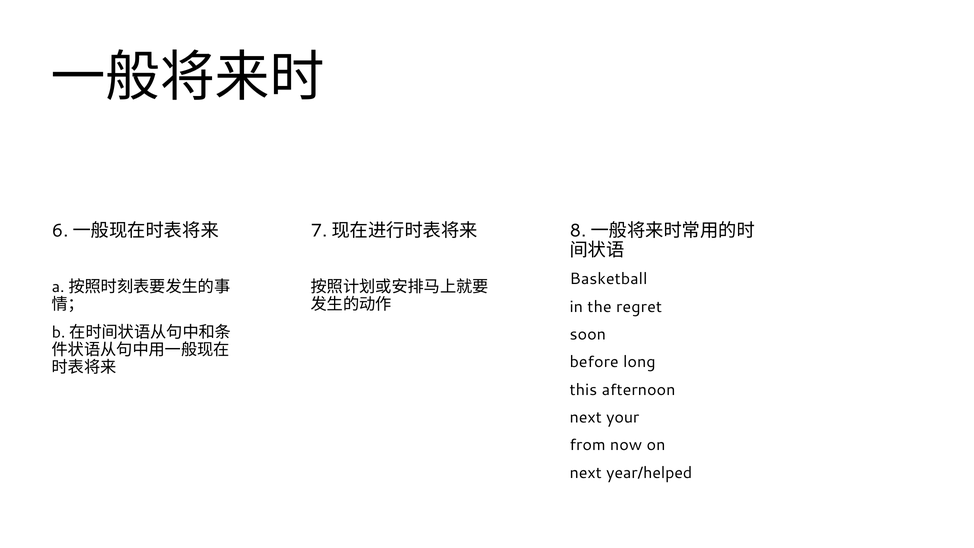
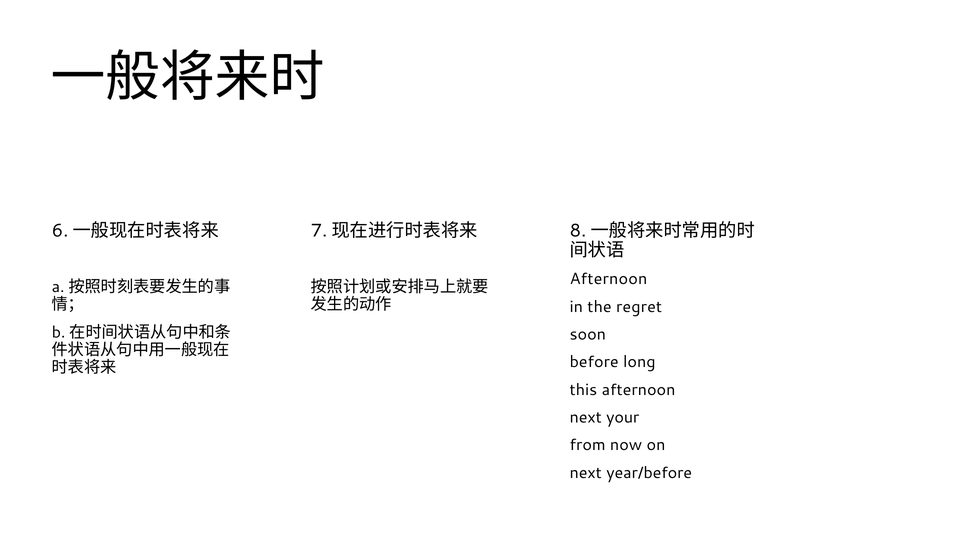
Basketball at (609, 279): Basketball -> Afternoon
year/helped: year/helped -> year/before
